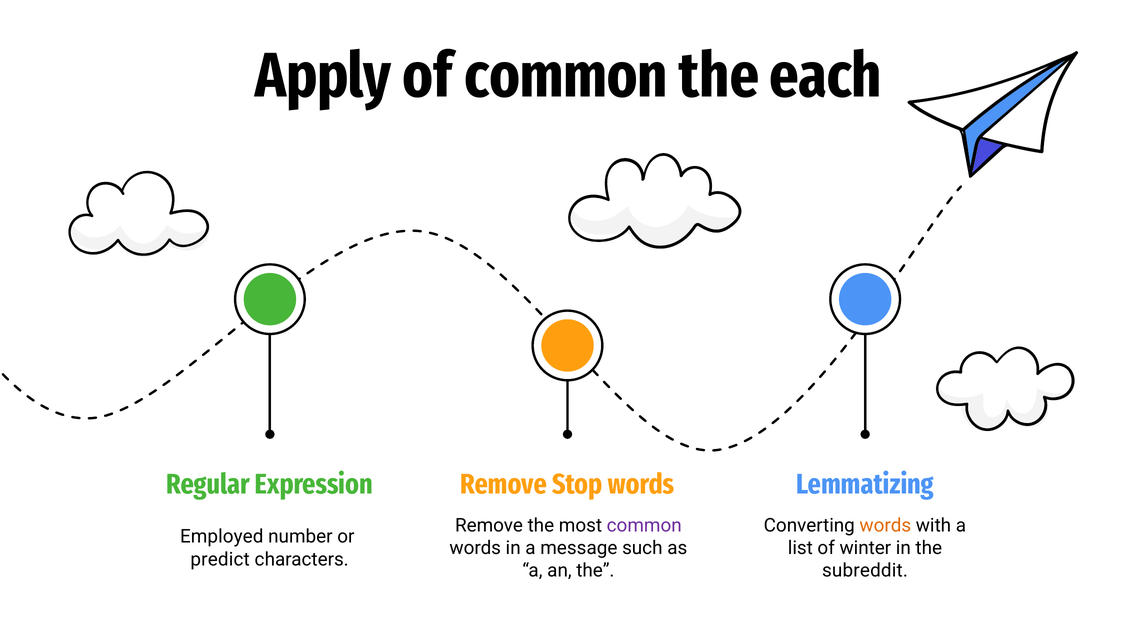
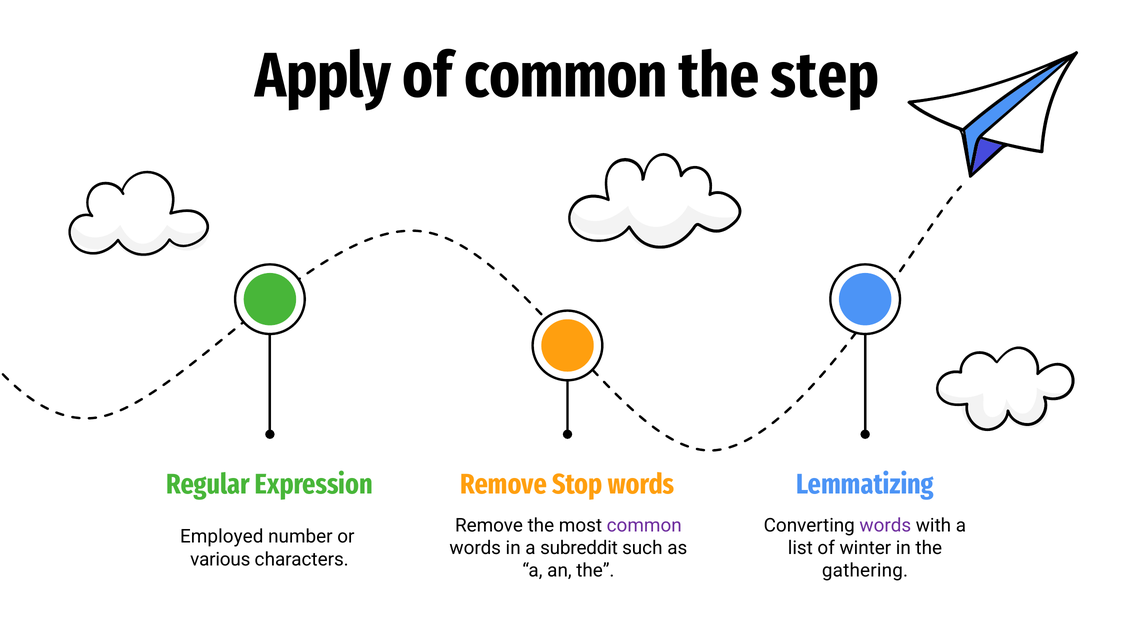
each: each -> step
words at (885, 526) colour: orange -> purple
message: message -> subreddit
predict: predict -> various
subreddit: subreddit -> gathering
